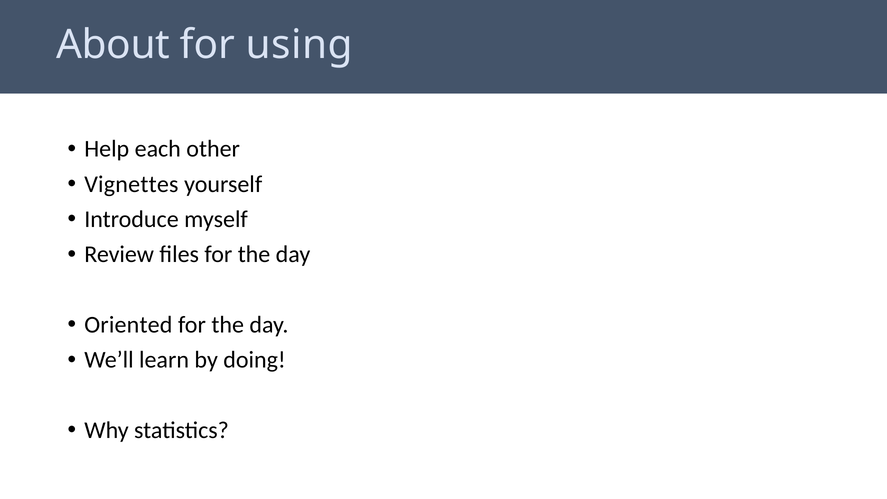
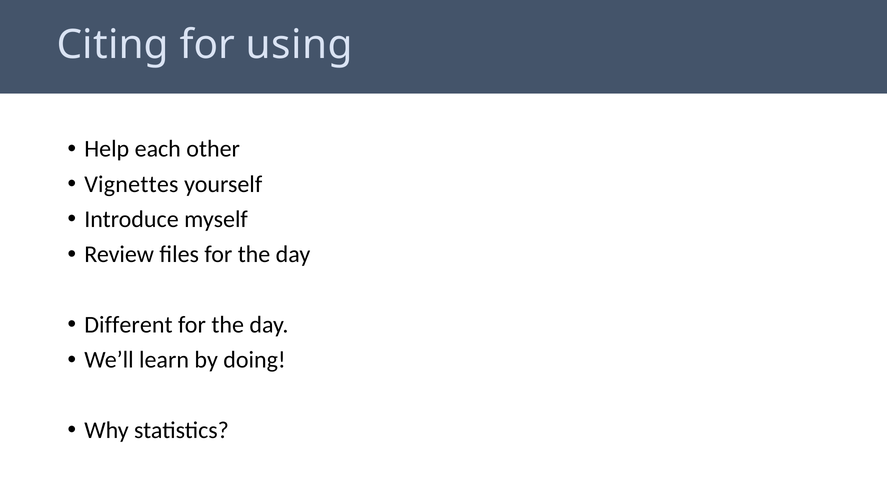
About: About -> Citing
Oriented: Oriented -> Different
